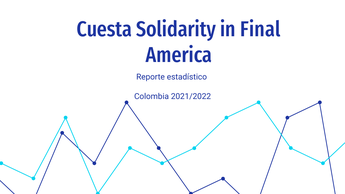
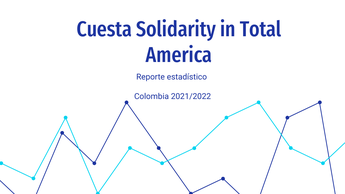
Final: Final -> Total
